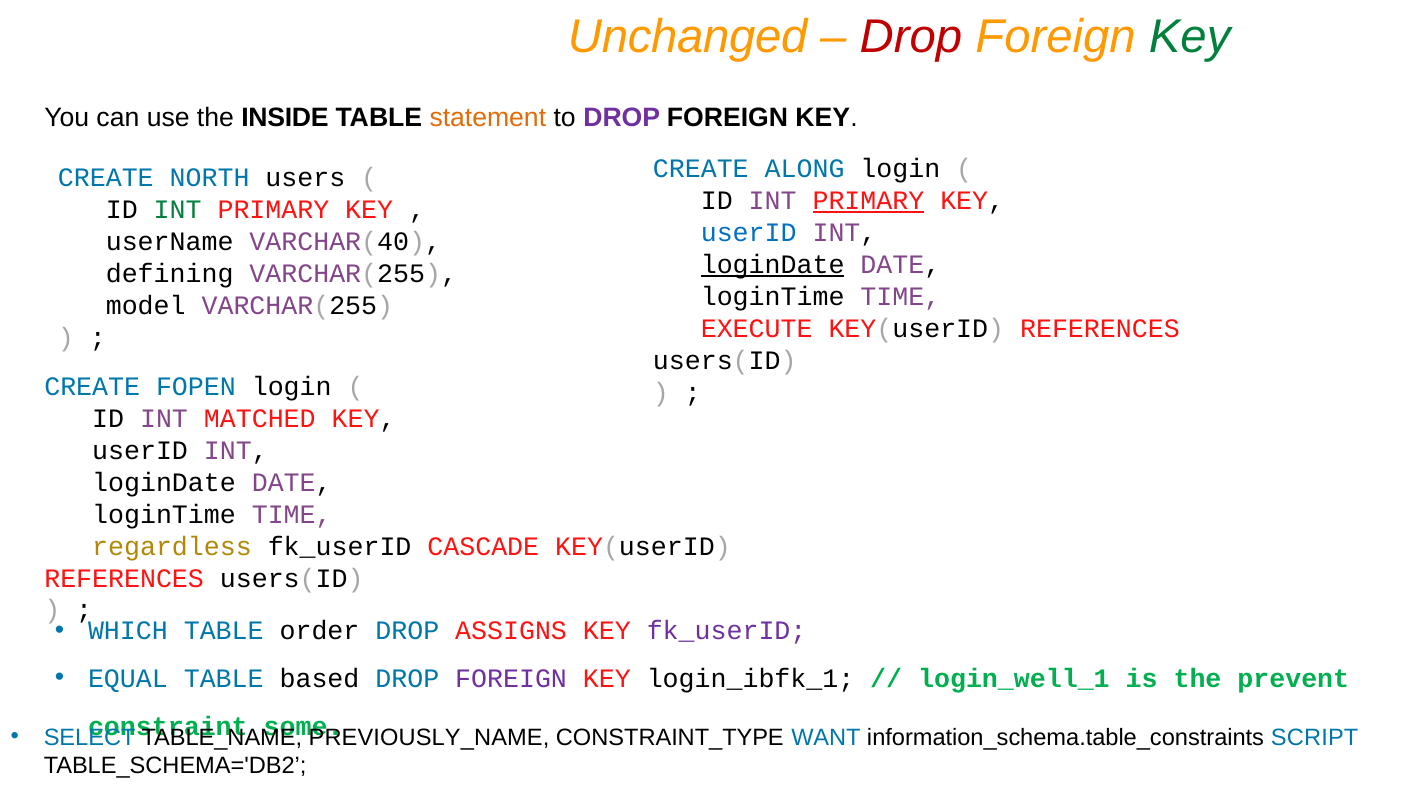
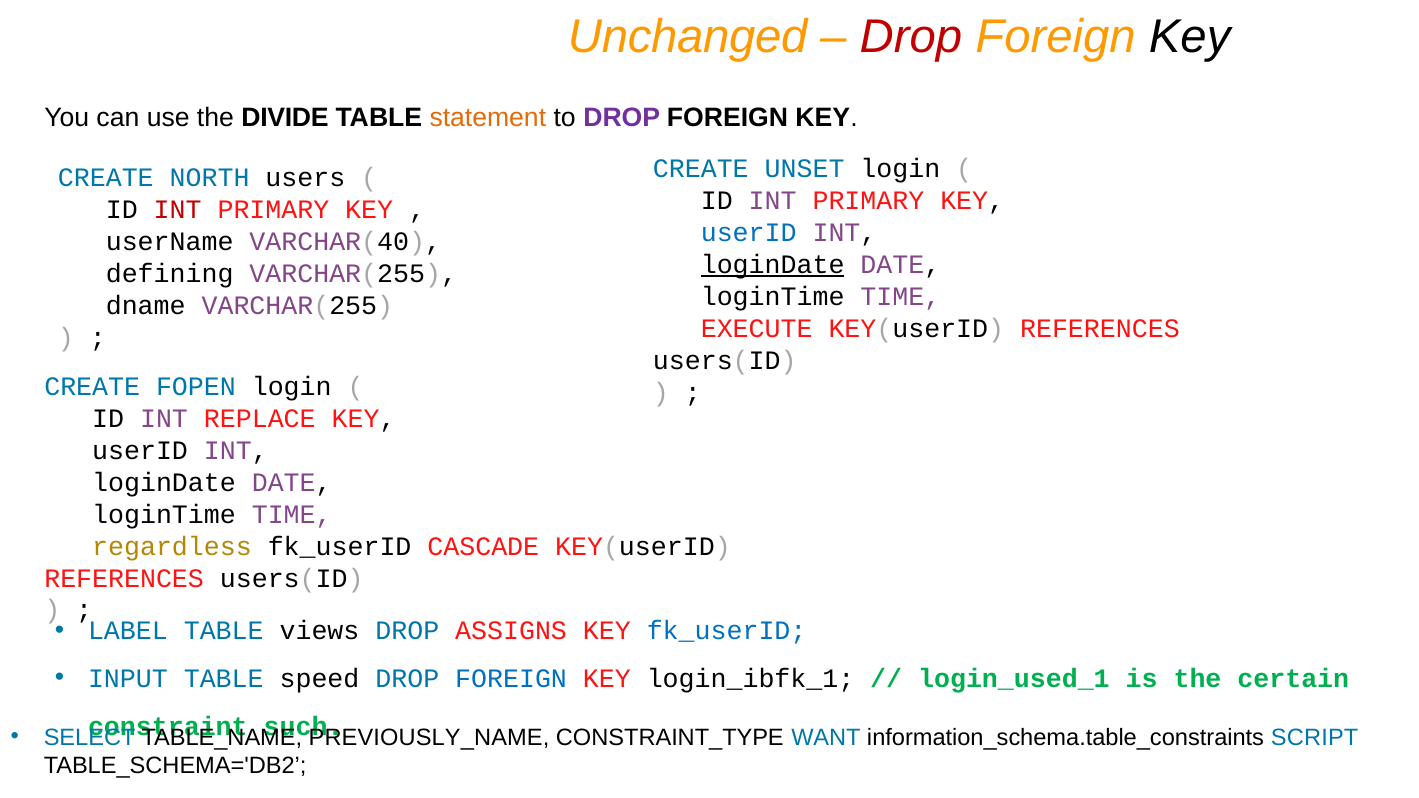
Key at (1190, 37) colour: green -> black
INSIDE: INSIDE -> DIVIDE
ALONG: ALONG -> UNSET
PRIMARY at (868, 201) underline: present -> none
INT at (178, 210) colour: green -> red
model: model -> dname
MATCHED: MATCHED -> REPLACE
WHICH: WHICH -> LABEL
order: order -> views
fk_userID at (727, 631) colour: purple -> blue
EQUAL: EQUAL -> INPUT
based: based -> speed
FOREIGN at (511, 679) colour: purple -> blue
login_well_1: login_well_1 -> login_used_1
prevent: prevent -> certain
some: some -> such
